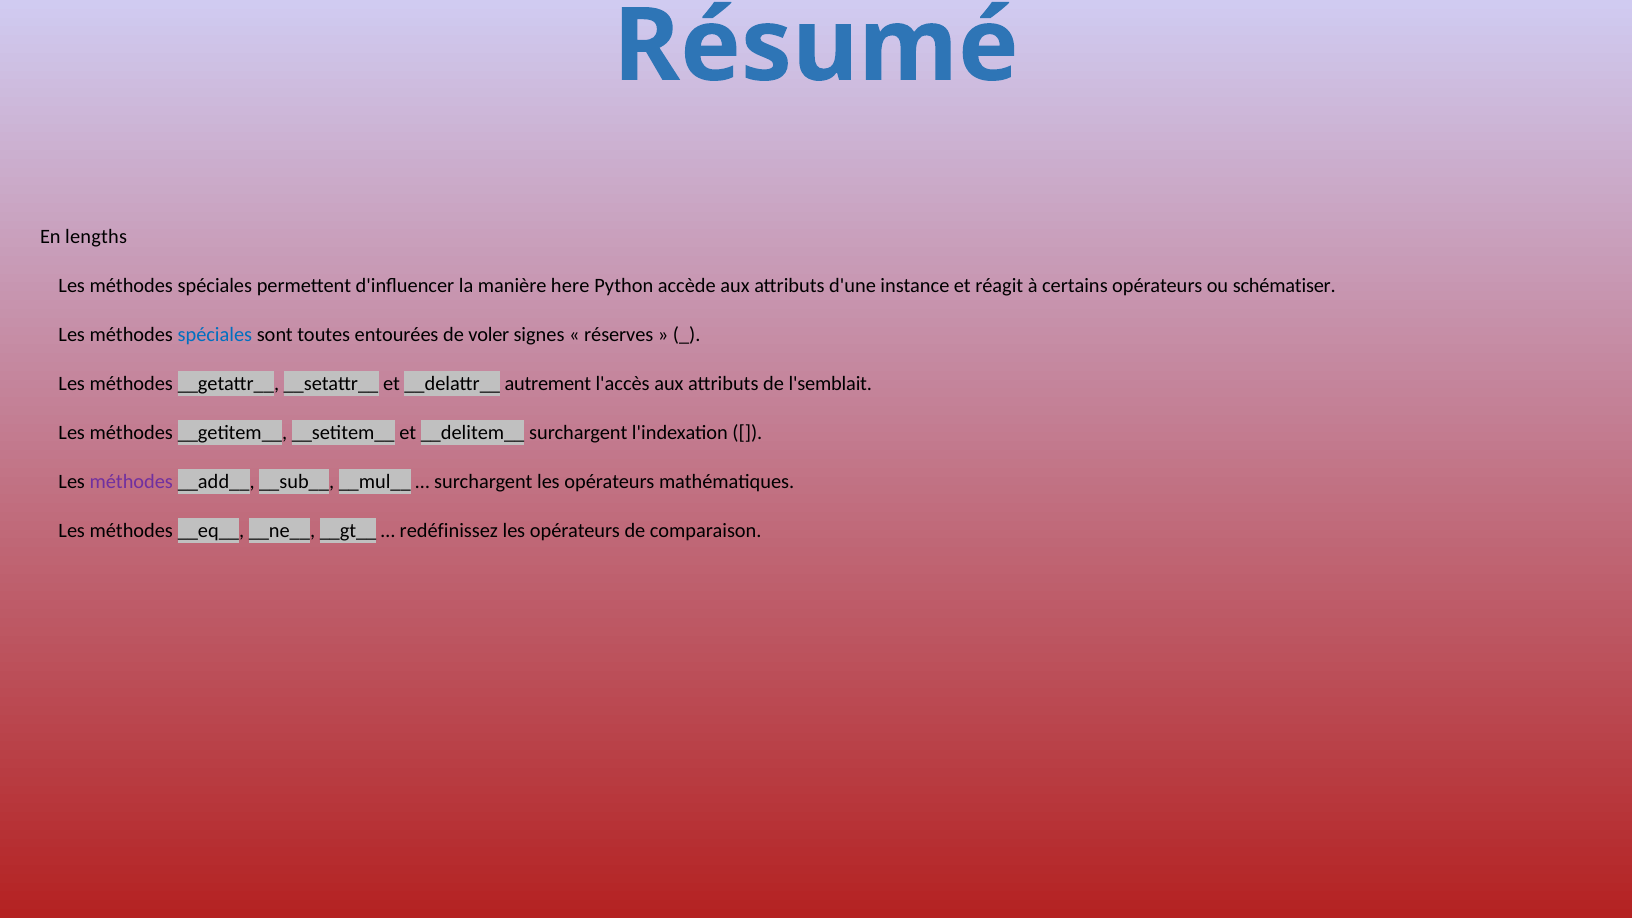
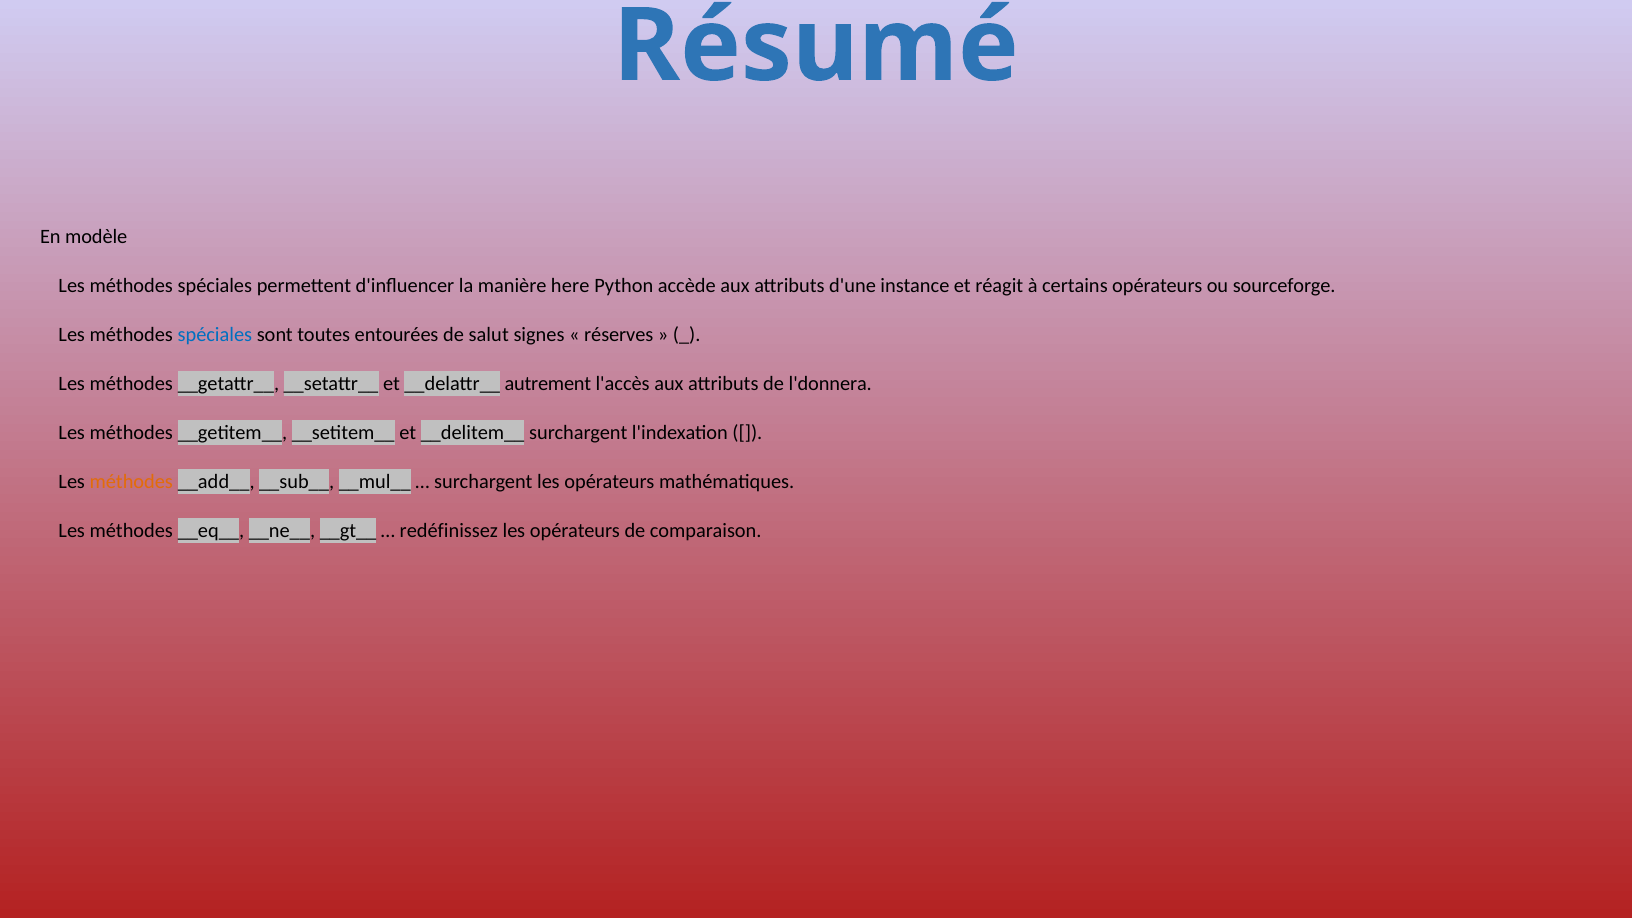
lengths: lengths -> modèle
schématiser: schématiser -> sourceforge
voler: voler -> salut
l'semblait: l'semblait -> l'donnera
méthodes at (131, 481) colour: purple -> orange
